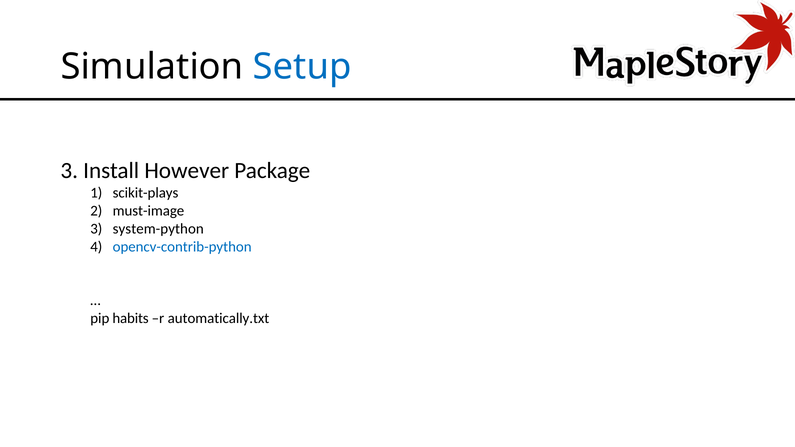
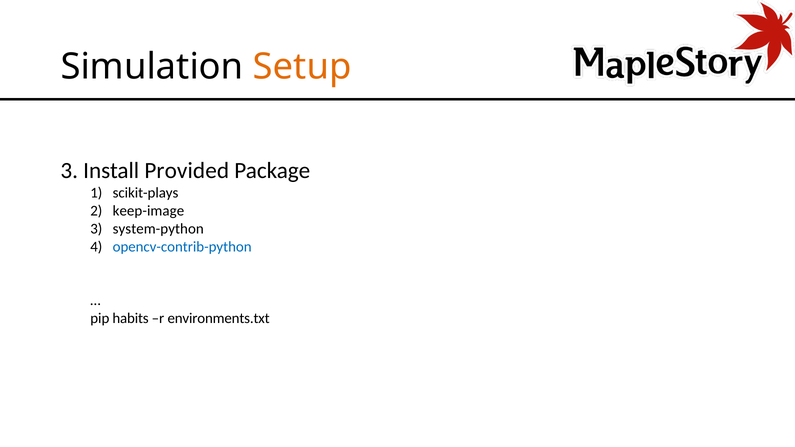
Setup colour: blue -> orange
However: However -> Provided
must-image: must-image -> keep-image
automatically.txt: automatically.txt -> environments.txt
